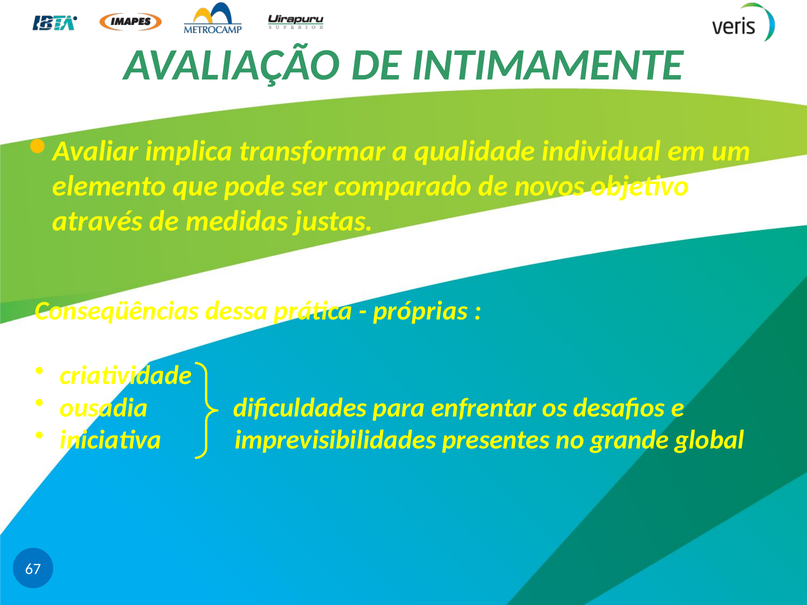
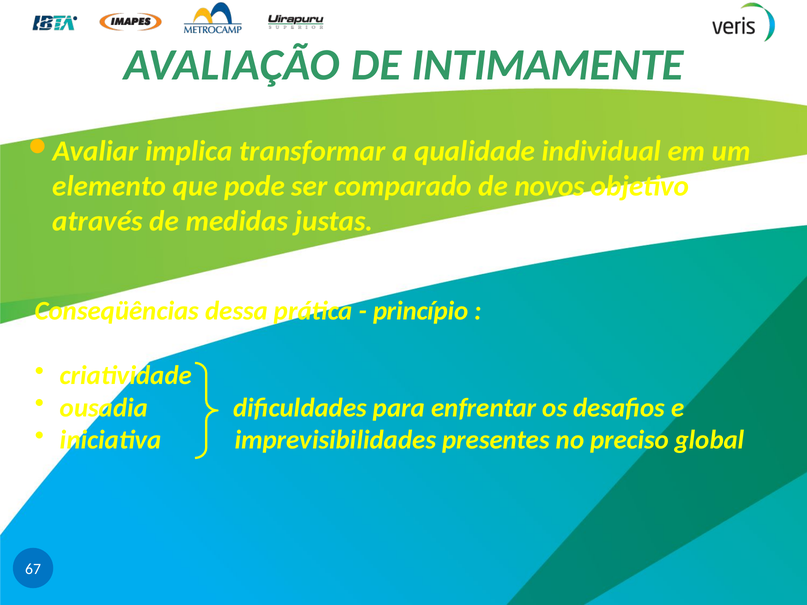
próprias: próprias -> princípio
grande: grande -> preciso
